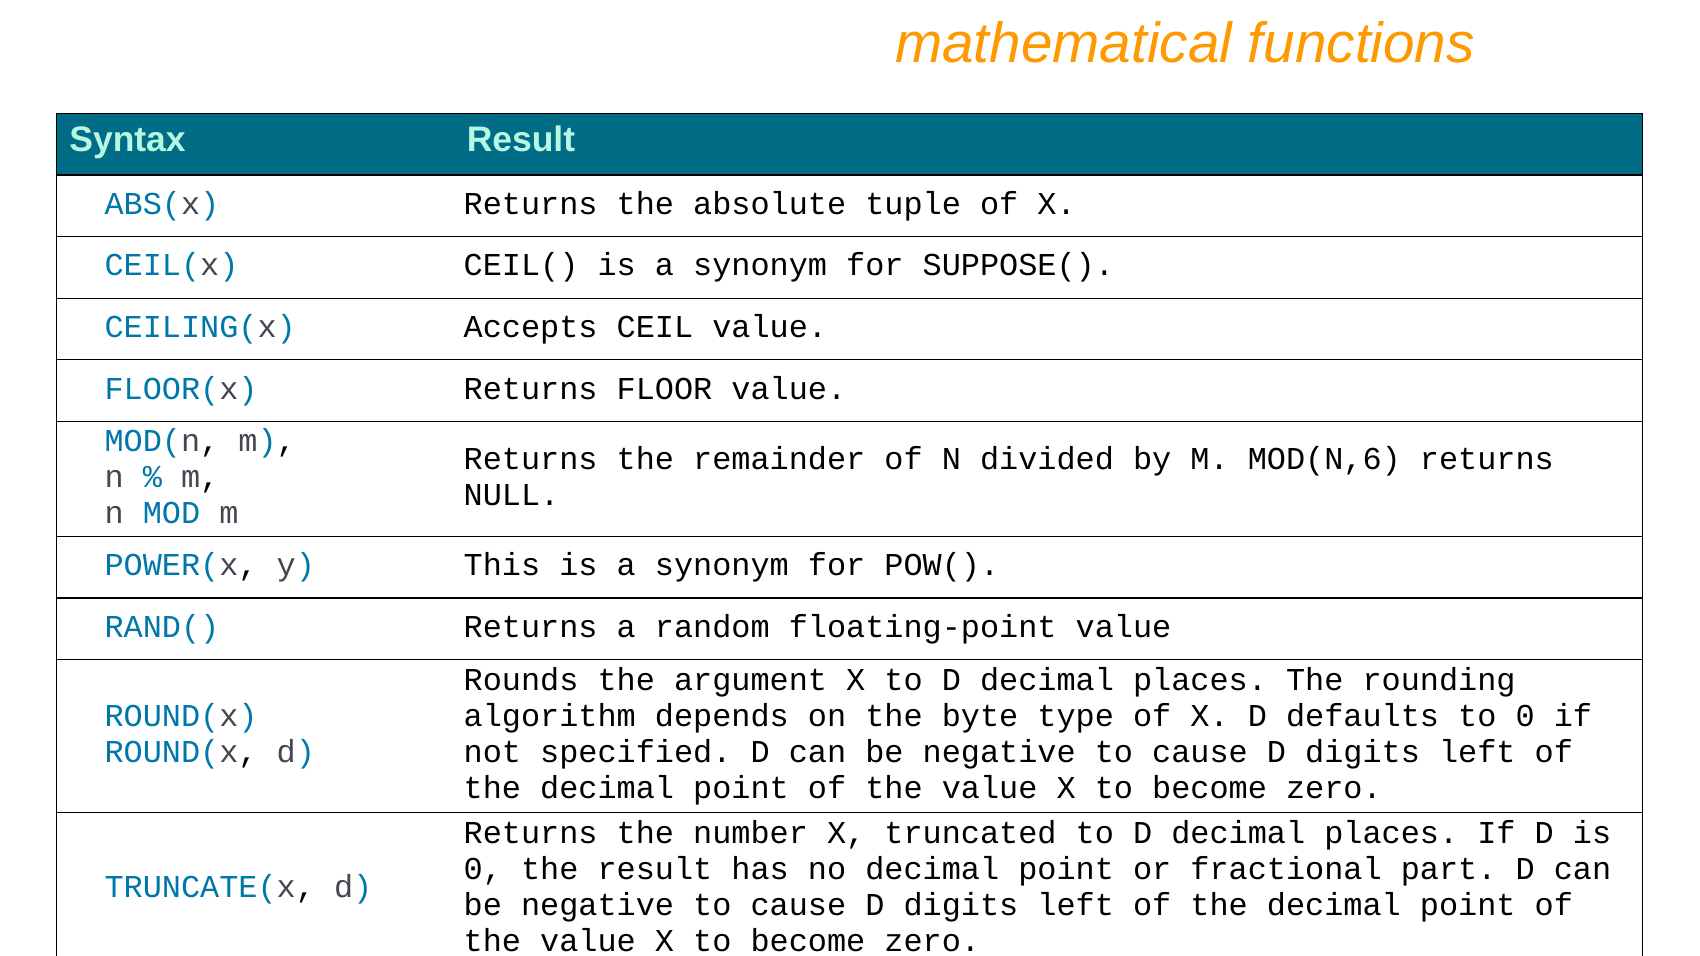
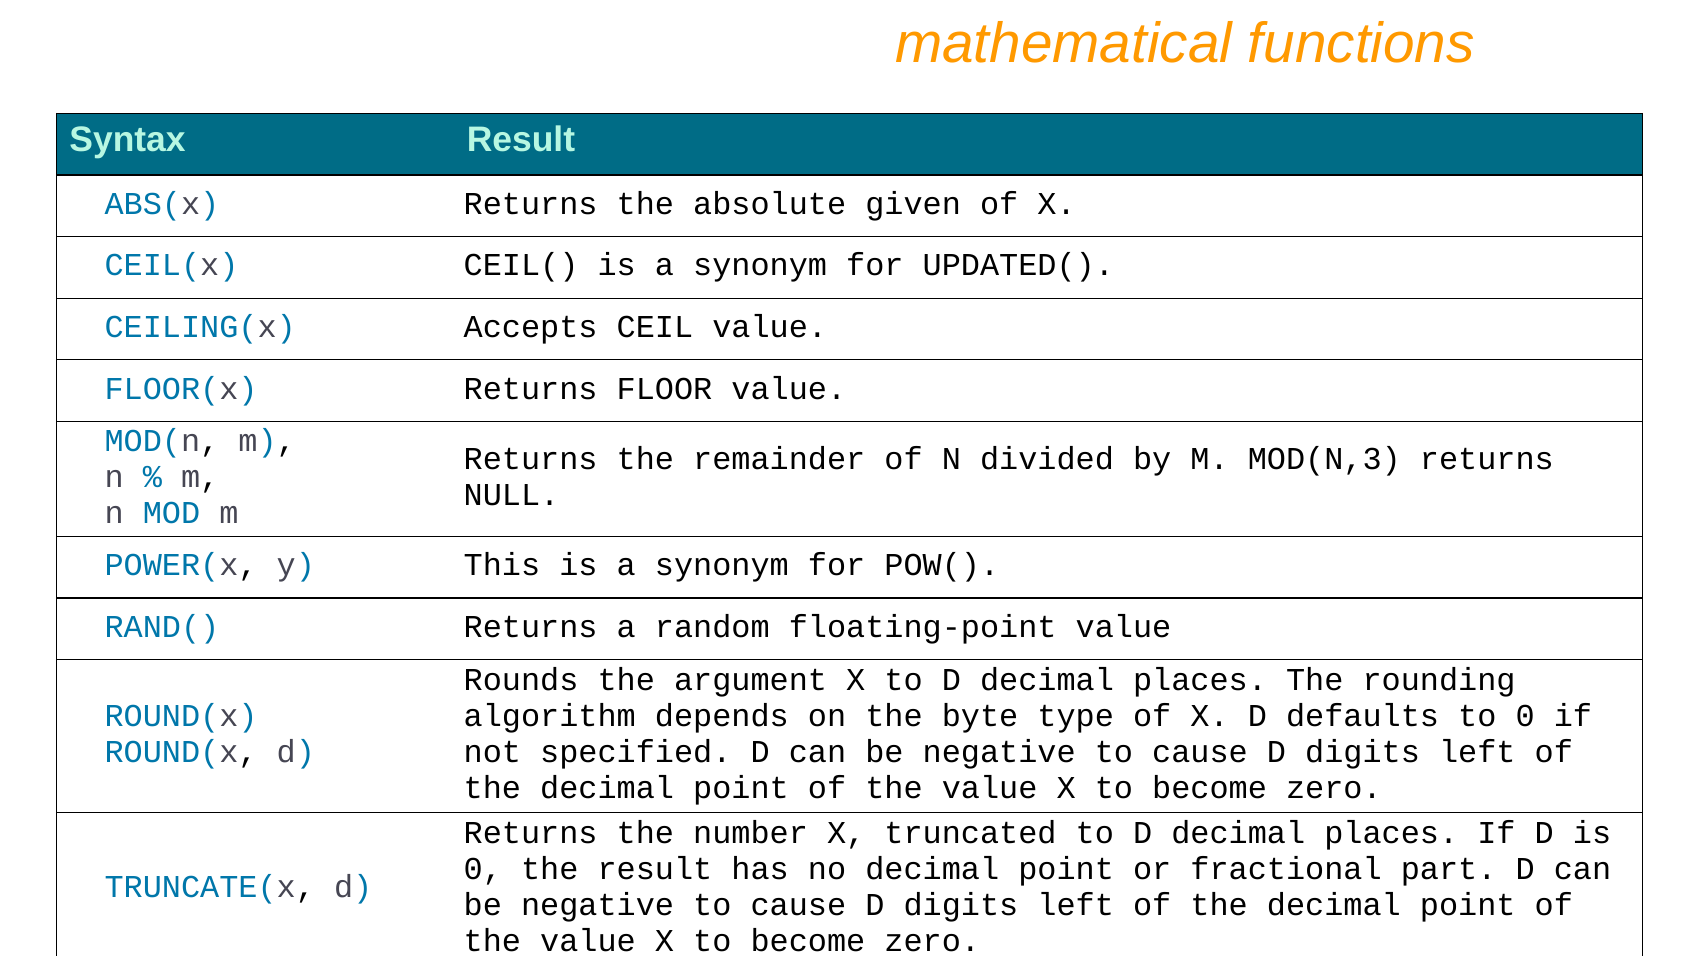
tuple: tuple -> given
SUPPOSE(: SUPPOSE( -> UPDATED(
MOD(N,6: MOD(N,6 -> MOD(N,3
